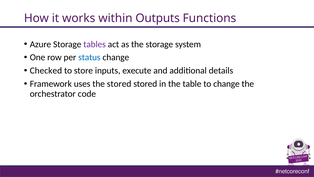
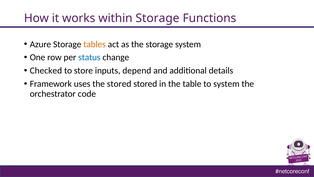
within Outputs: Outputs -> Storage
tables colour: purple -> orange
execute: execute -> depend
to change: change -> system
